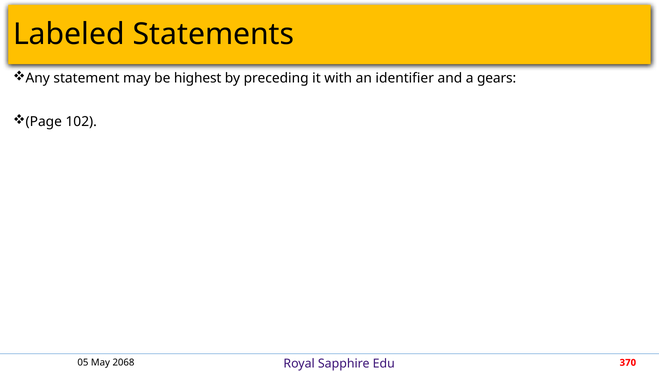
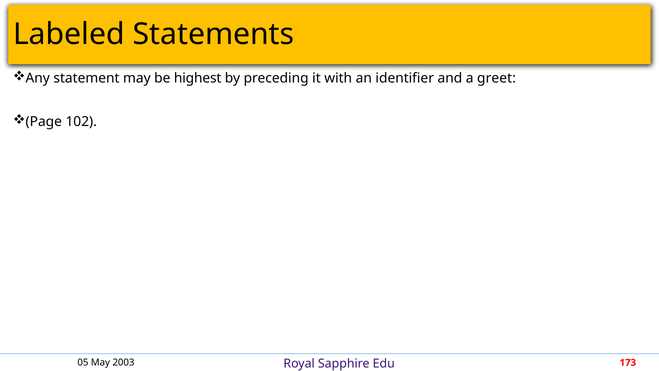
gears: gears -> greet
2068: 2068 -> 2003
370: 370 -> 173
